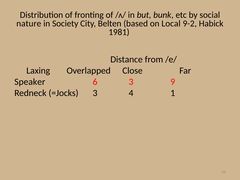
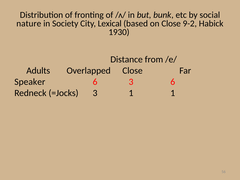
Belten: Belten -> Lexical
on Local: Local -> Close
1981: 1981 -> 1930
Laxing: Laxing -> Adults
3 9: 9 -> 6
3 4: 4 -> 1
